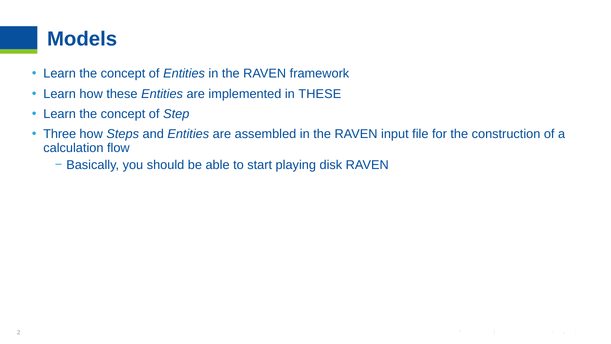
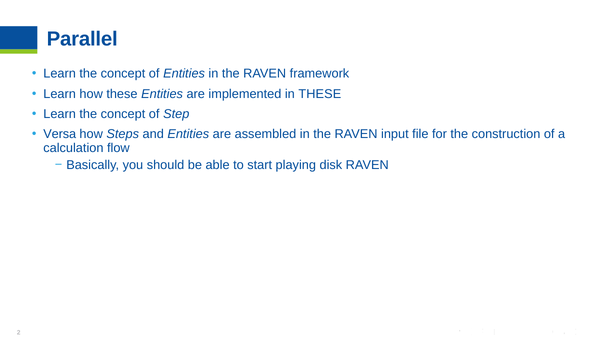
Models: Models -> Parallel
Three: Three -> Versa
